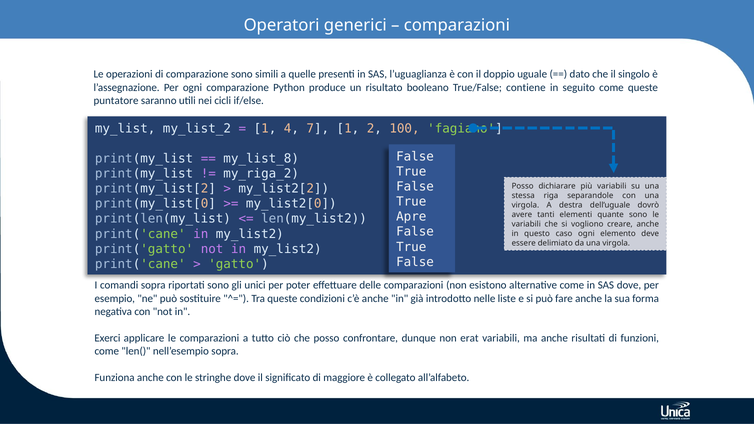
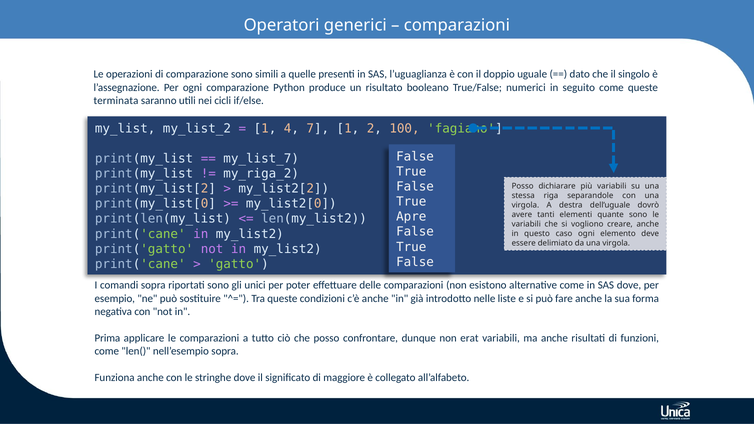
contiene: contiene -> numerici
puntatore: puntatore -> terminata
my_list_8: my_list_8 -> my_list_7
Exerci: Exerci -> Prima
